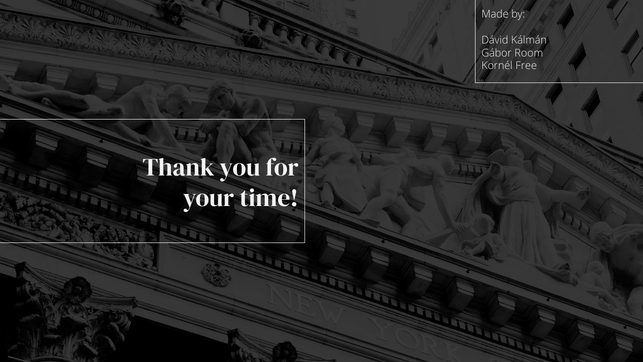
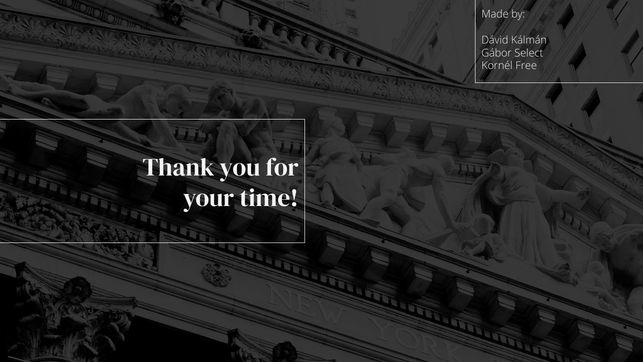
Room: Room -> Select
